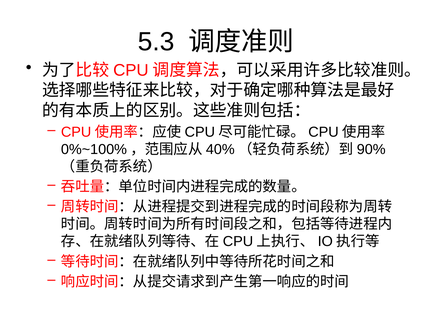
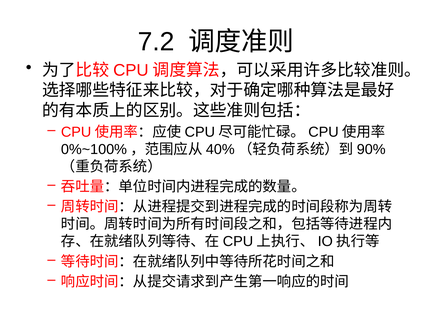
5.3: 5.3 -> 7.2
